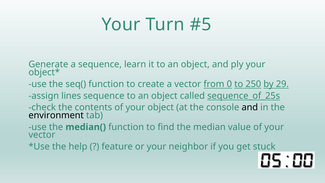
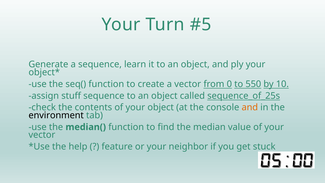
250: 250 -> 550
29: 29 -> 10
lines: lines -> stuff
and at (250, 107) colour: black -> orange
